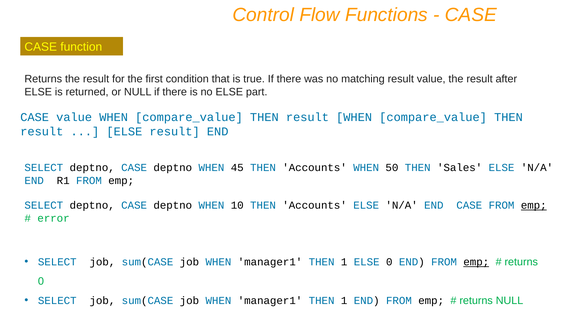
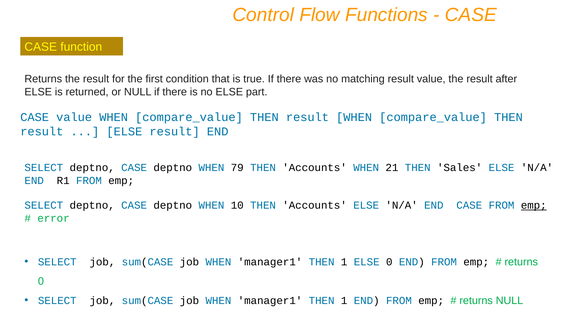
45: 45 -> 79
50: 50 -> 21
emp at (476, 262) underline: present -> none
